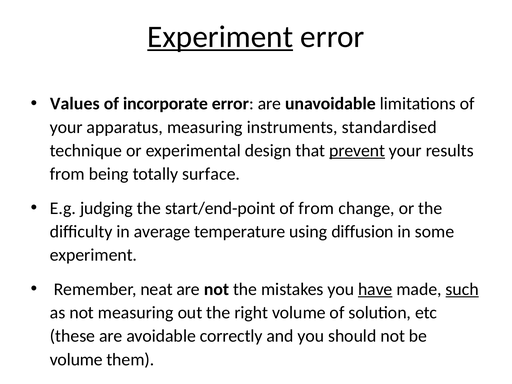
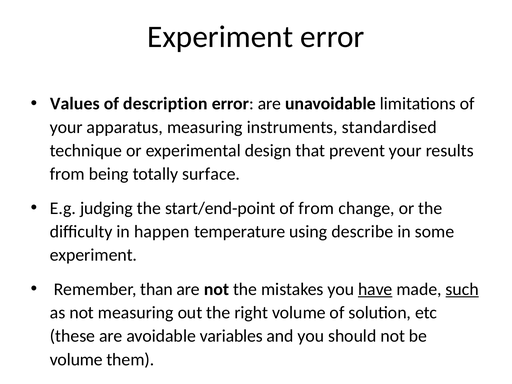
Experiment at (220, 37) underline: present -> none
incorporate: incorporate -> description
prevent underline: present -> none
average: average -> happen
diffusion: diffusion -> describe
neat: neat -> than
correctly: correctly -> variables
